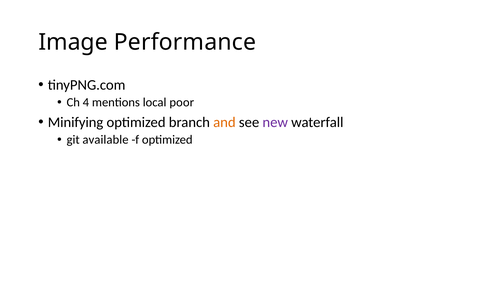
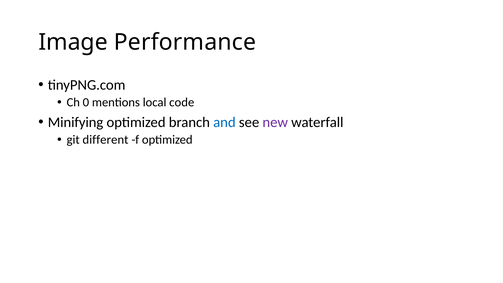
4: 4 -> 0
poor: poor -> code
and colour: orange -> blue
available: available -> different
